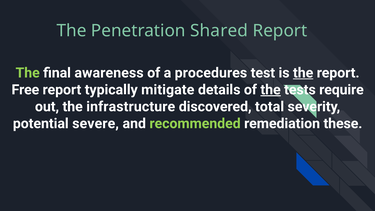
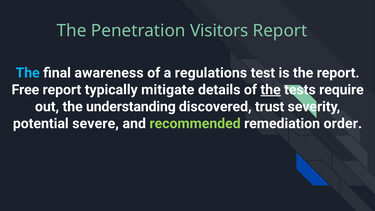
Shared: Shared -> Visitors
The at (28, 73) colour: light green -> light blue
procedures: procedures -> regulations
the at (303, 73) underline: present -> none
infrastructure: infrastructure -> understanding
total: total -> trust
these: these -> order
